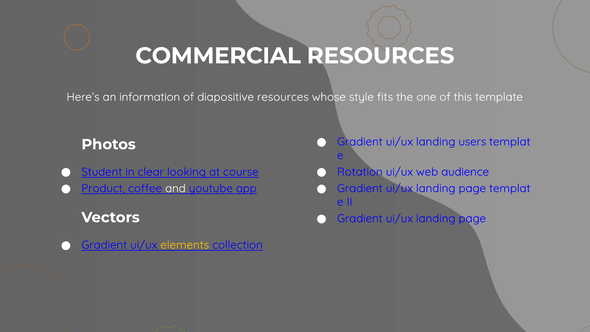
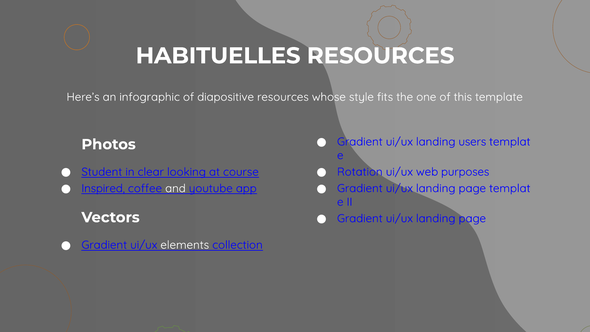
COMMERCIAL: COMMERCIAL -> HABITUELLES
information: information -> infographic
audience: audience -> purposes
Product: Product -> Inspired
elements colour: yellow -> white
